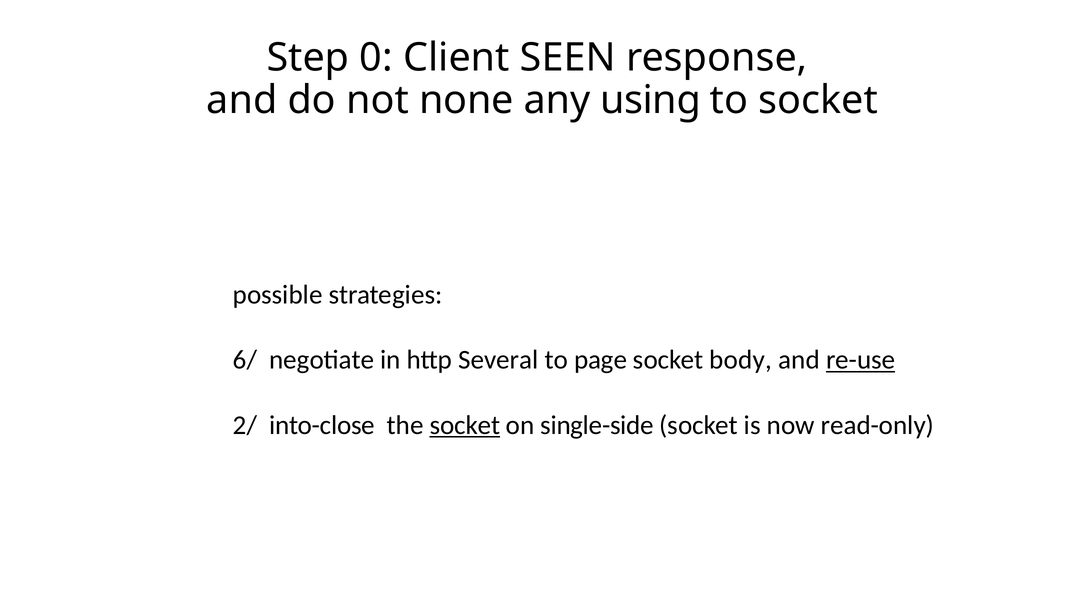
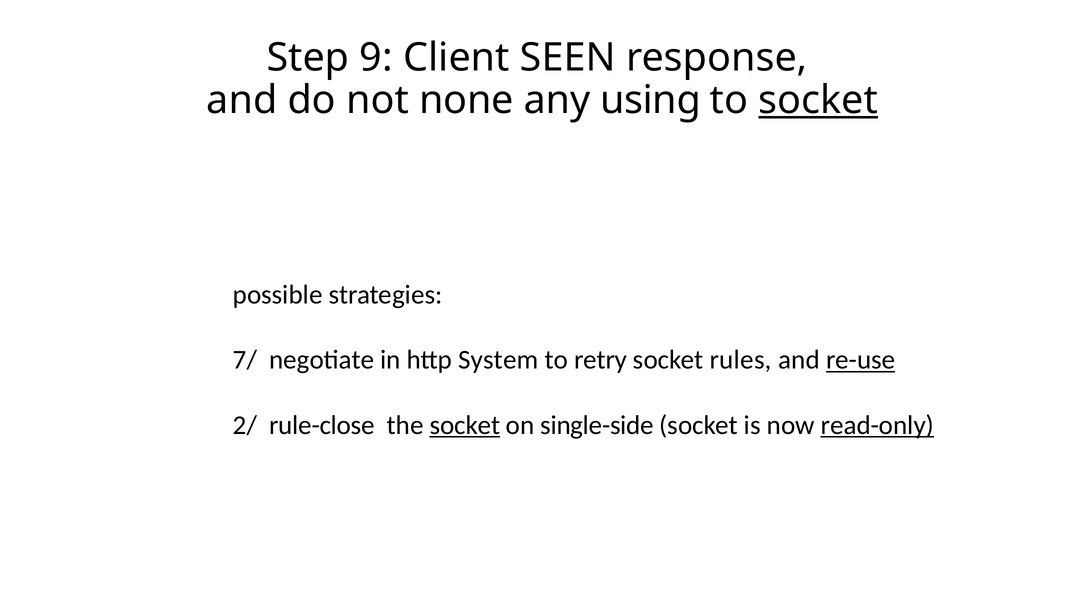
0: 0 -> 9
socket at (818, 100) underline: none -> present
6/: 6/ -> 7/
Several: Several -> System
page: page -> retry
body: body -> rules
into-close: into-close -> rule-close
read-only underline: none -> present
